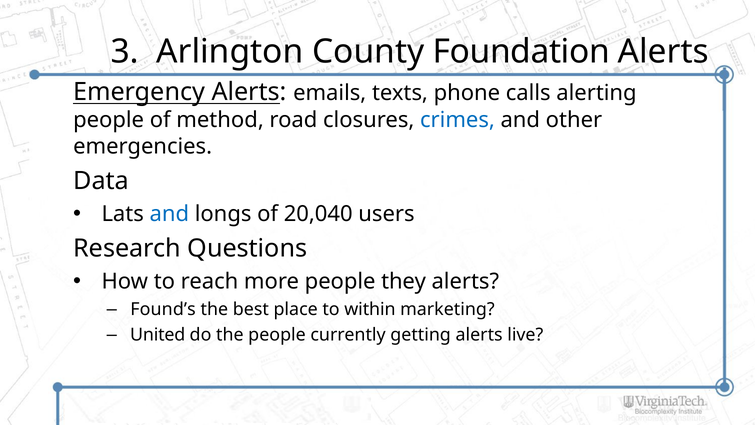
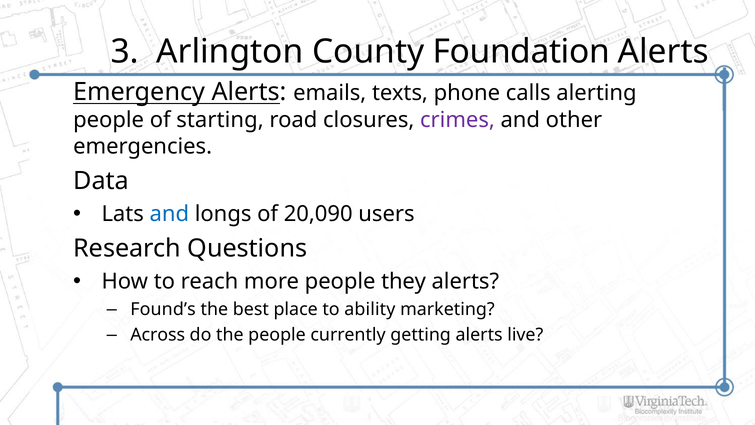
method: method -> starting
crimes colour: blue -> purple
20,040: 20,040 -> 20,090
within: within -> ability
United: United -> Across
